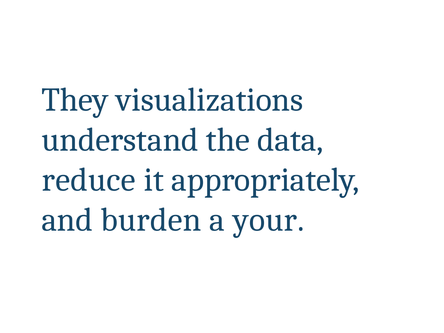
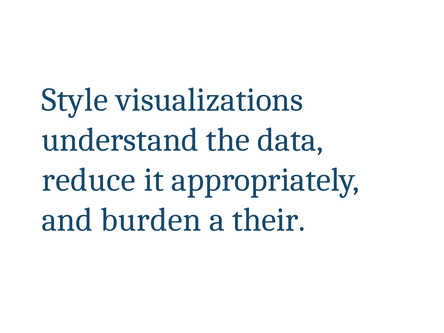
They: They -> Style
your: your -> their
